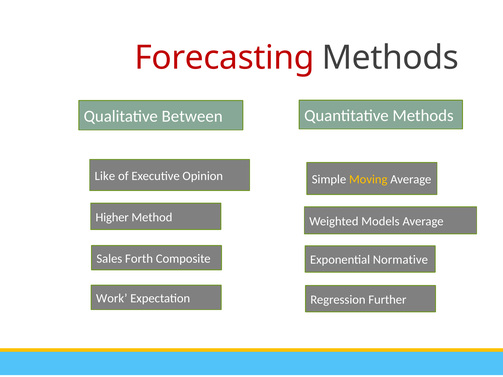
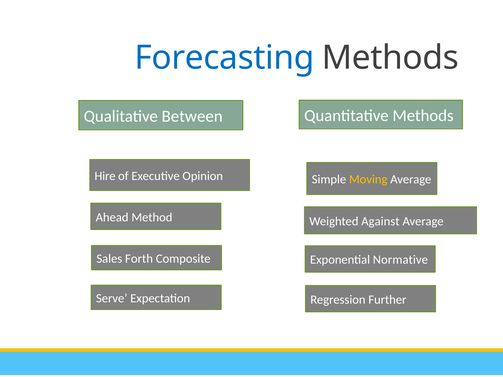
Forecasting colour: red -> blue
Like: Like -> Hire
Higher: Higher -> Ahead
Models: Models -> Against
Work: Work -> Serve
